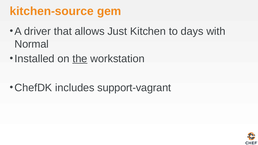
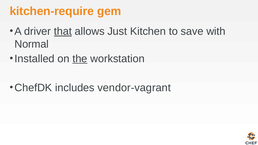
kitchen-source: kitchen-source -> kitchen-require
that underline: none -> present
days: days -> save
support-vagrant: support-vagrant -> vendor-vagrant
